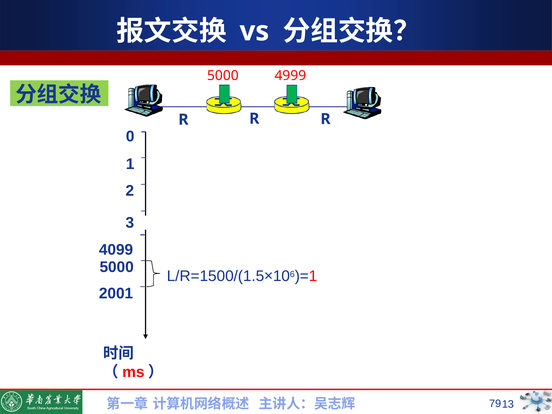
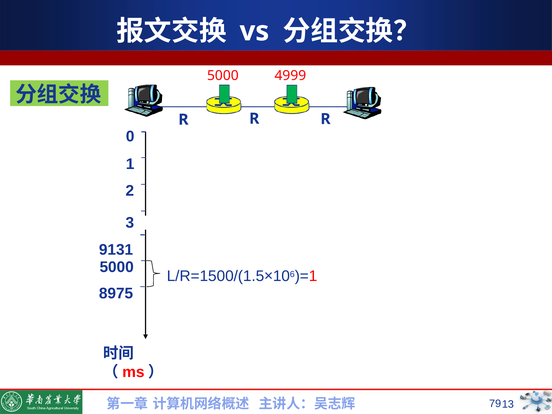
4099: 4099 -> 9131
2001: 2001 -> 8975
